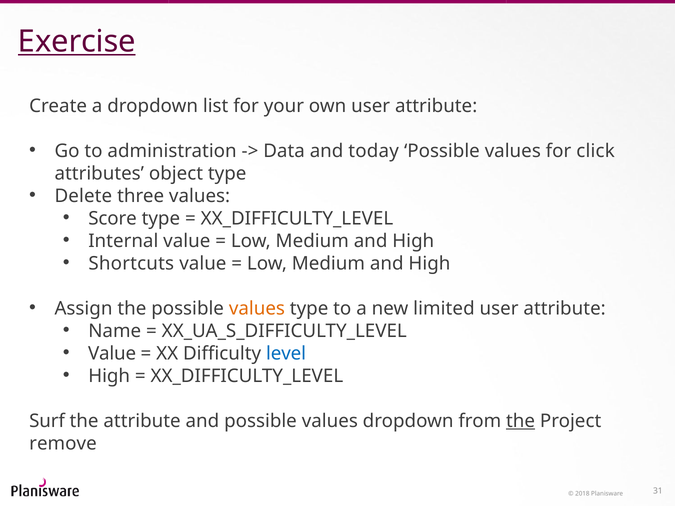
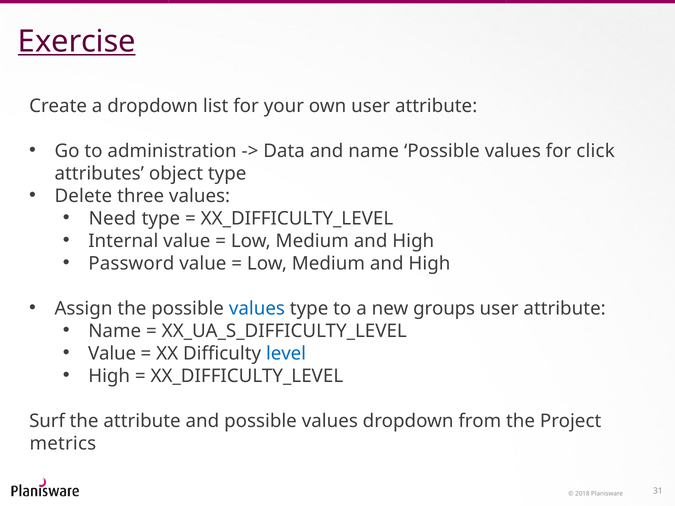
and today: today -> name
Score: Score -> Need
Shortcuts: Shortcuts -> Password
values at (257, 308) colour: orange -> blue
limited: limited -> groups
the at (521, 421) underline: present -> none
remove: remove -> metrics
